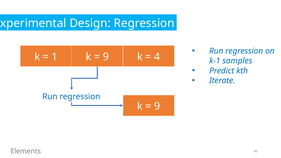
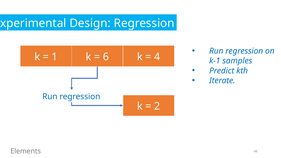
9 at (106, 57): 9 -> 6
9 at (157, 106): 9 -> 2
